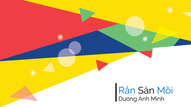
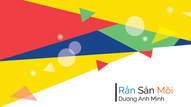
Mồi colour: blue -> orange
